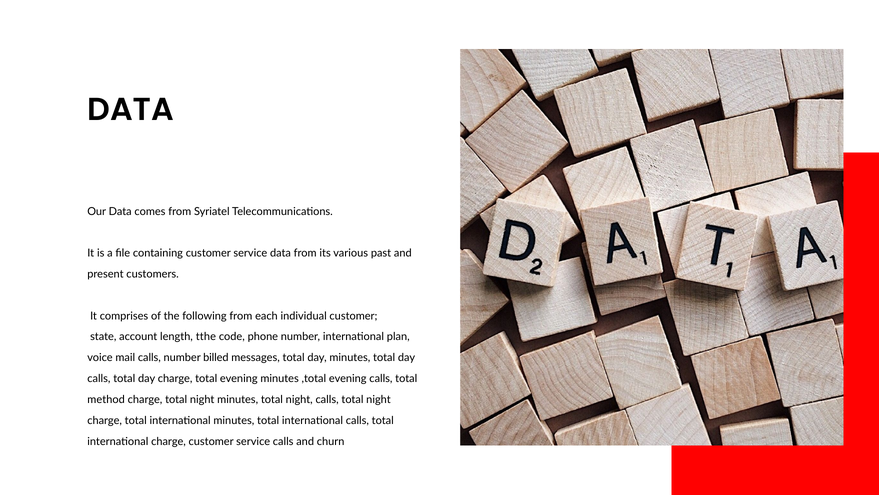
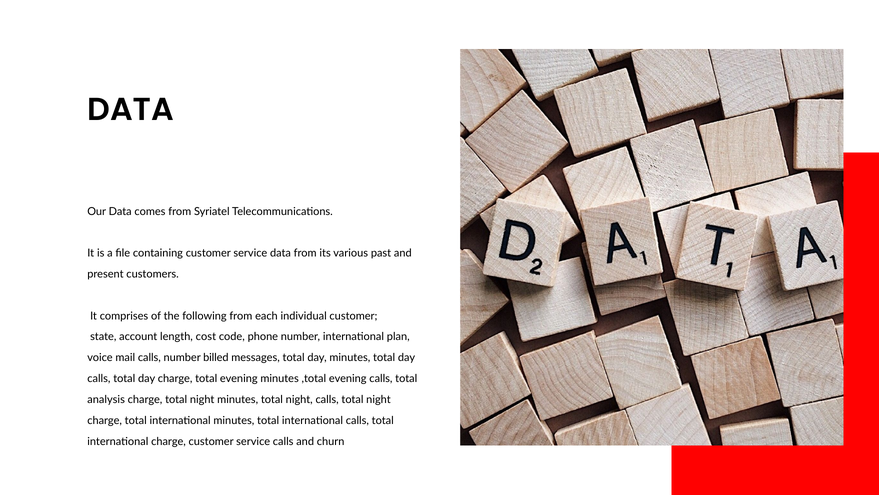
tthe: tthe -> cost
method: method -> analysis
